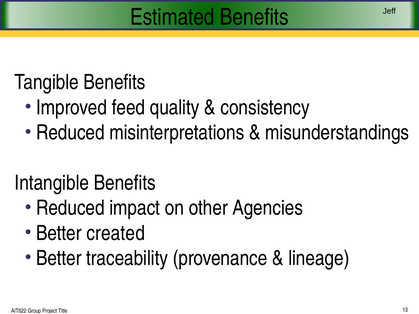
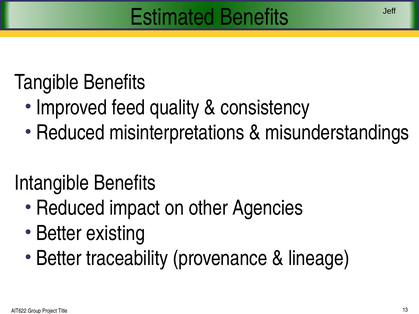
created: created -> existing
